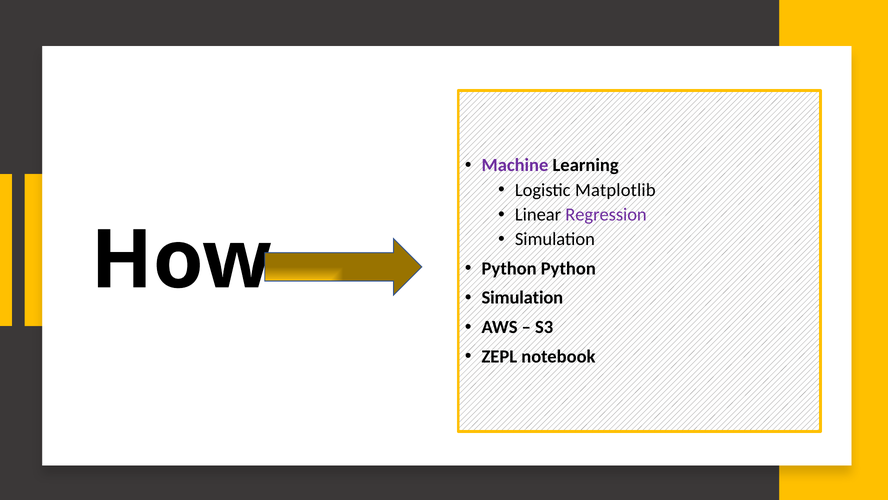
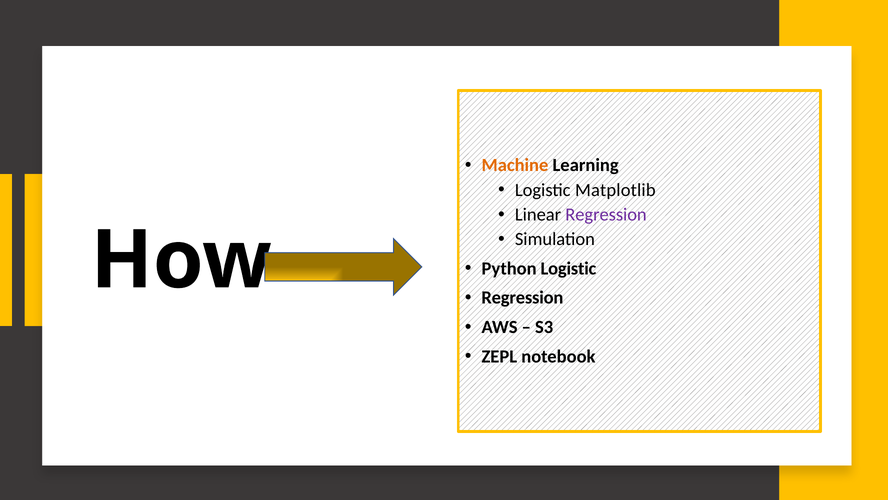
Machine colour: purple -> orange
Python Python: Python -> Logistic
Simulation at (522, 298): Simulation -> Regression
